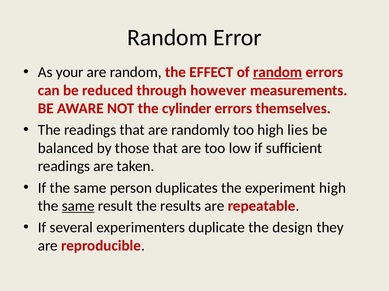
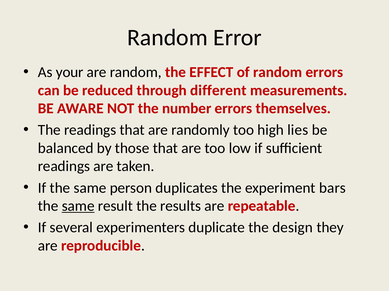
random at (278, 72) underline: present -> none
however: however -> different
cylinder: cylinder -> number
experiment high: high -> bars
